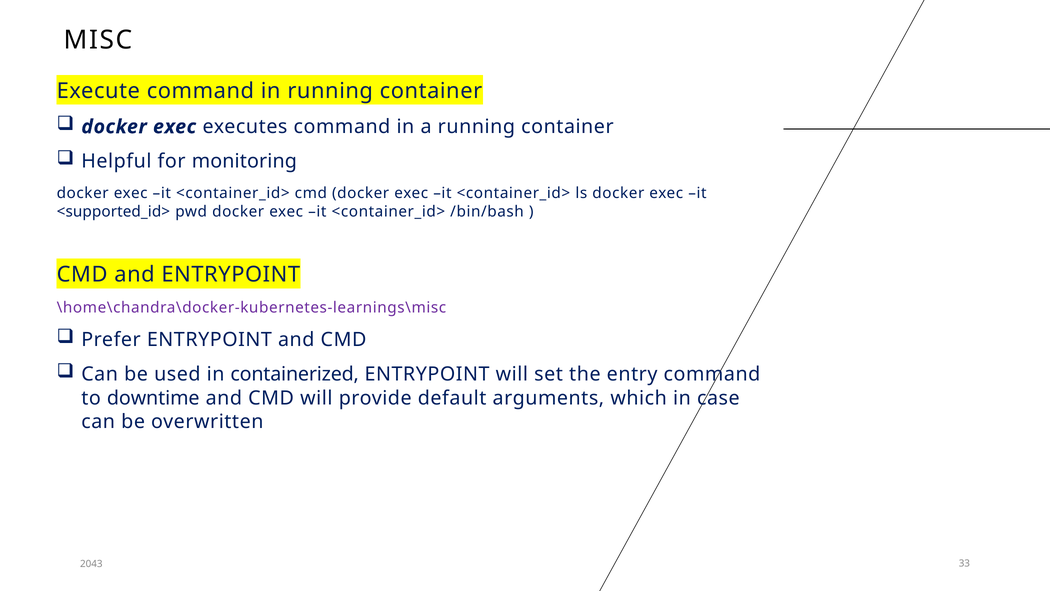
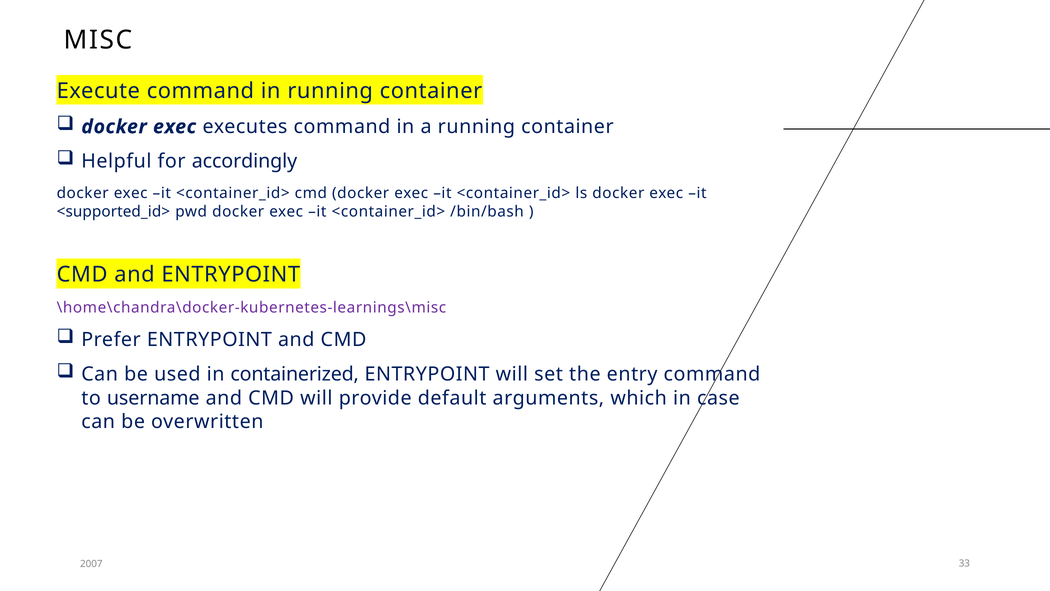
monitoring: monitoring -> accordingly
downtime: downtime -> username
2043: 2043 -> 2007
